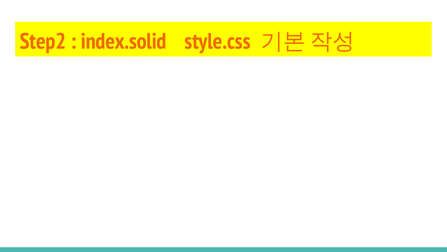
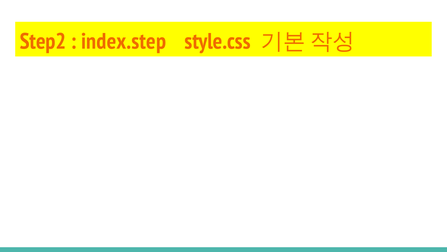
index.solid: index.solid -> index.step
